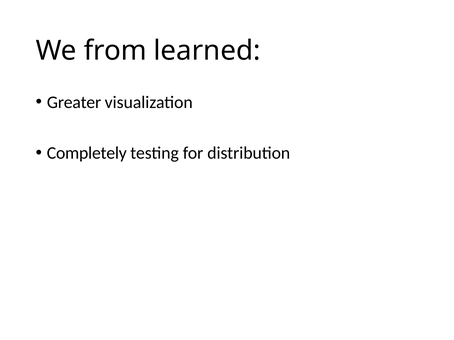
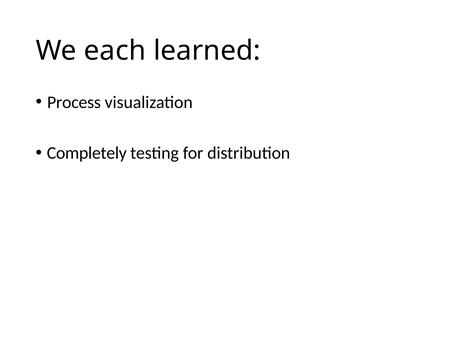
from: from -> each
Greater: Greater -> Process
